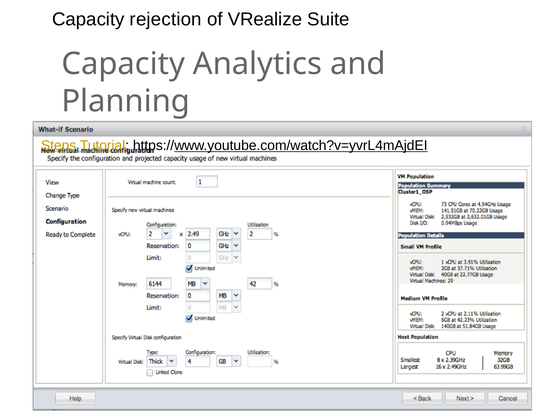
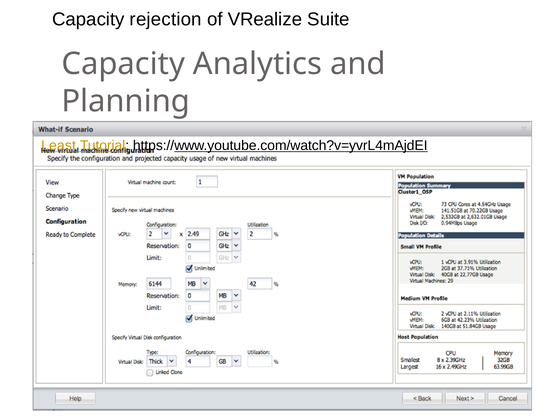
Steps: Steps -> Least
